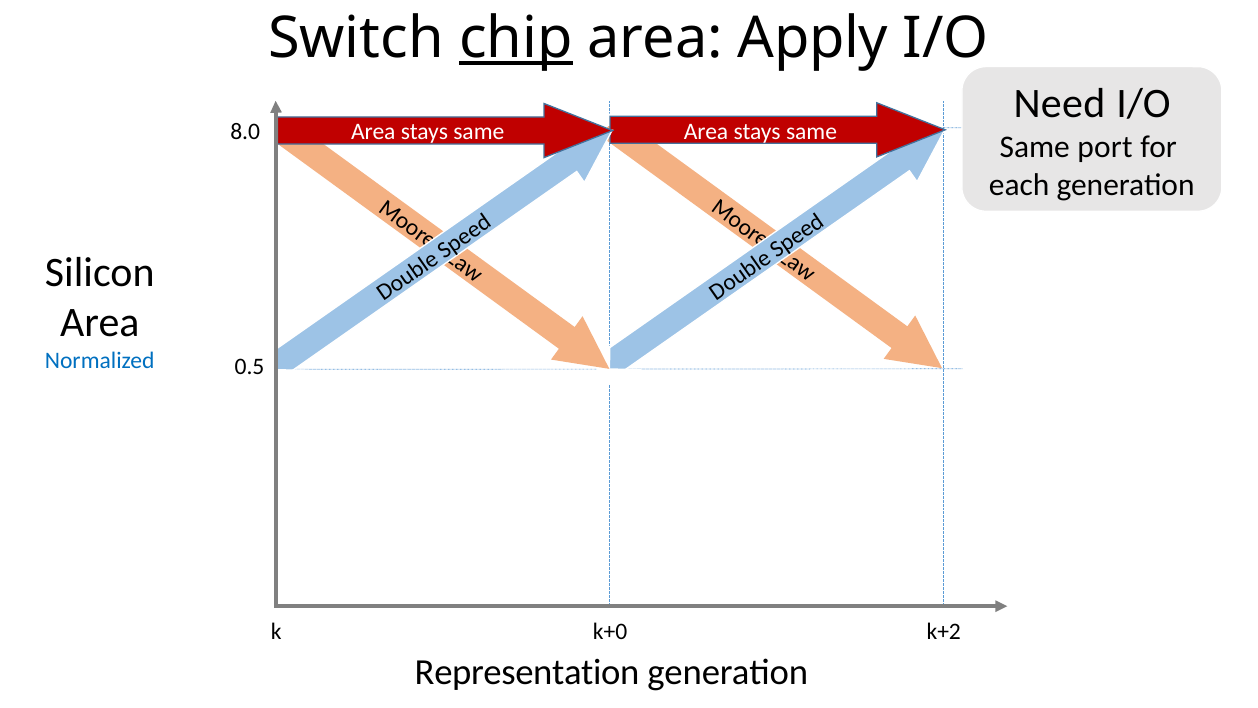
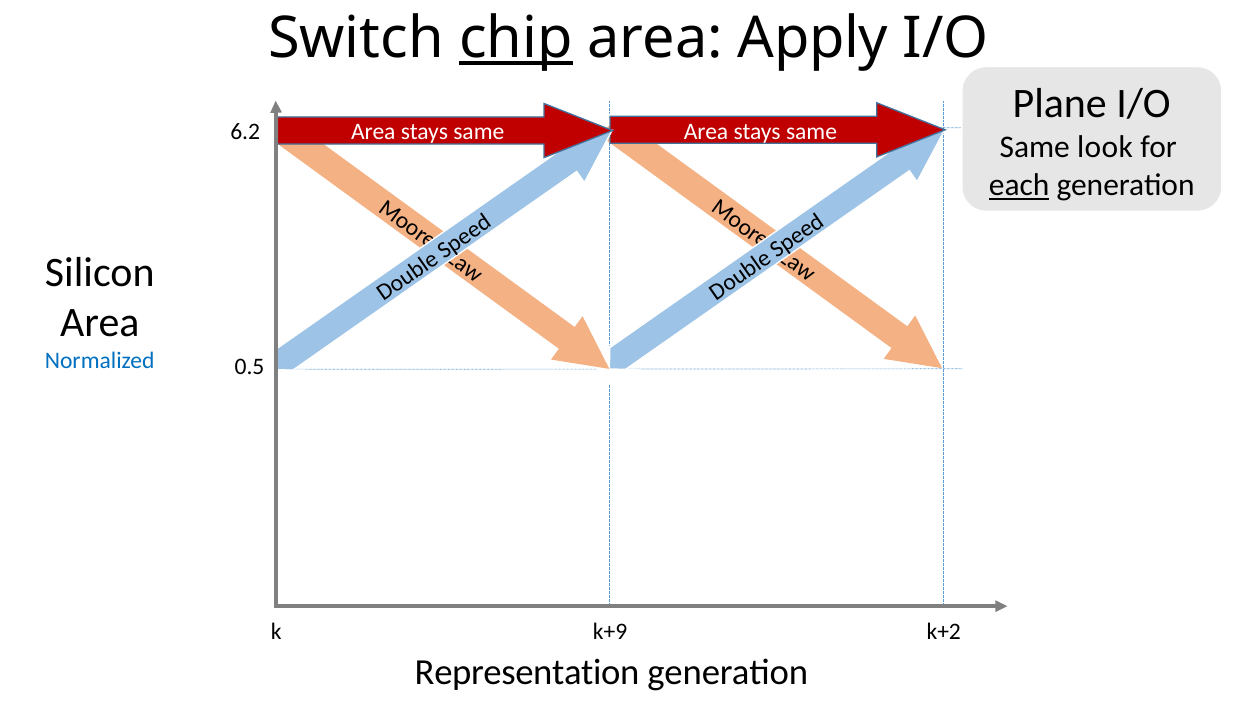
Need: Need -> Plane
8.0: 8.0 -> 6.2
port: port -> look
each underline: none -> present
k+0: k+0 -> k+9
